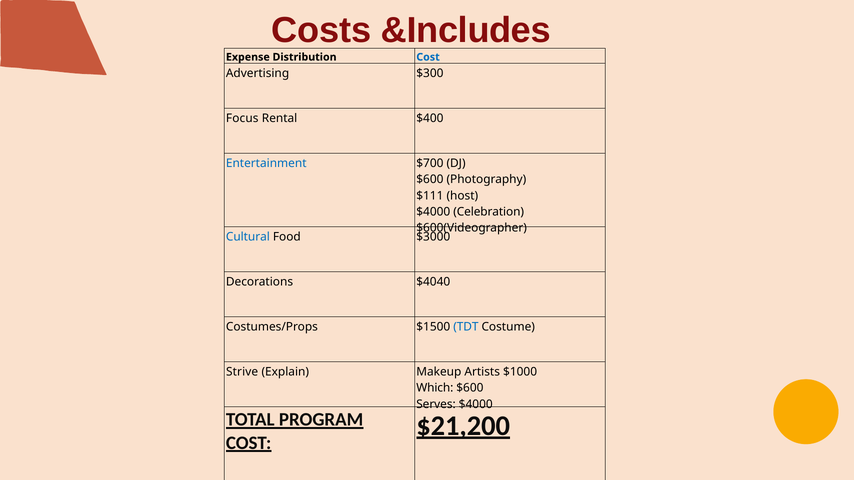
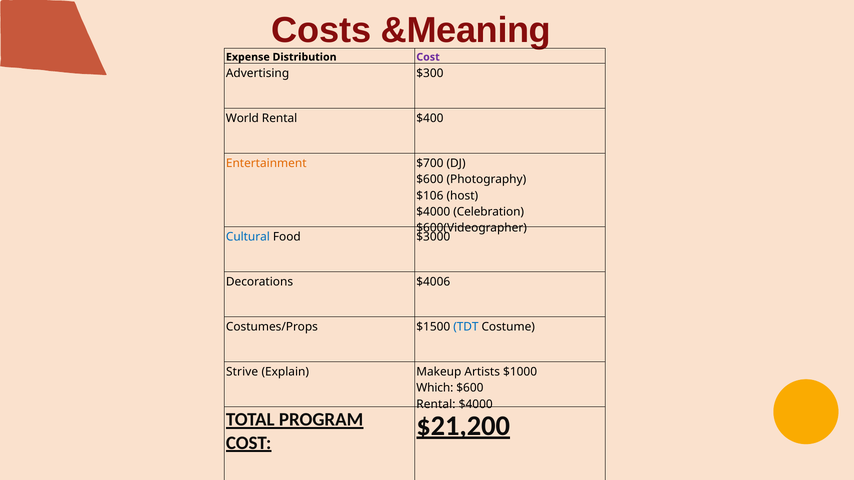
&Includes: &Includes -> &Meaning
Cost at (428, 57) colour: blue -> purple
Focus: Focus -> World
Entertainment colour: blue -> orange
$111: $111 -> $106
$4040: $4040 -> $4006
Serves at (436, 404): Serves -> Rental
